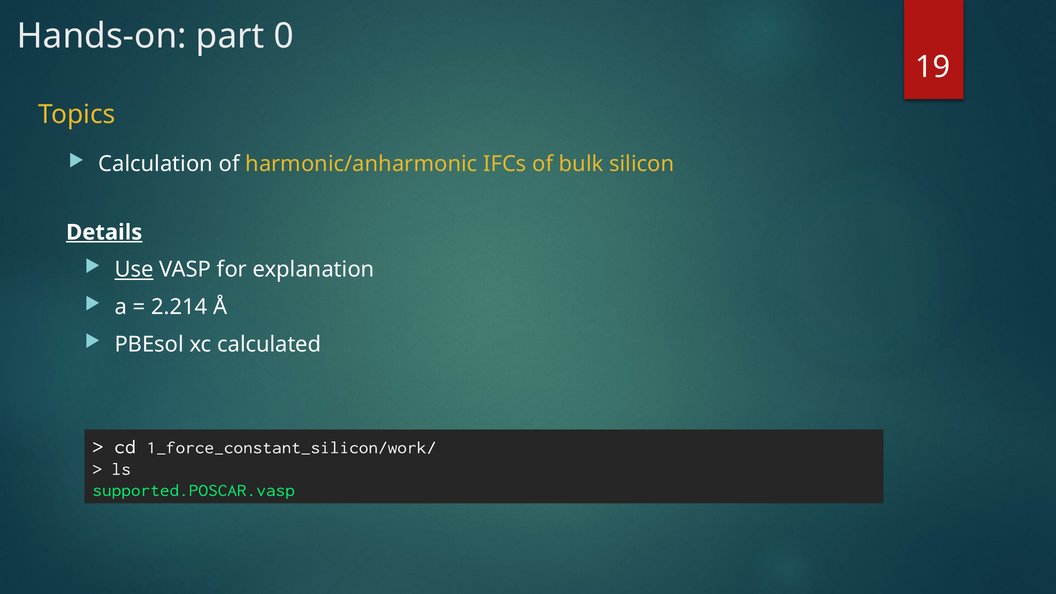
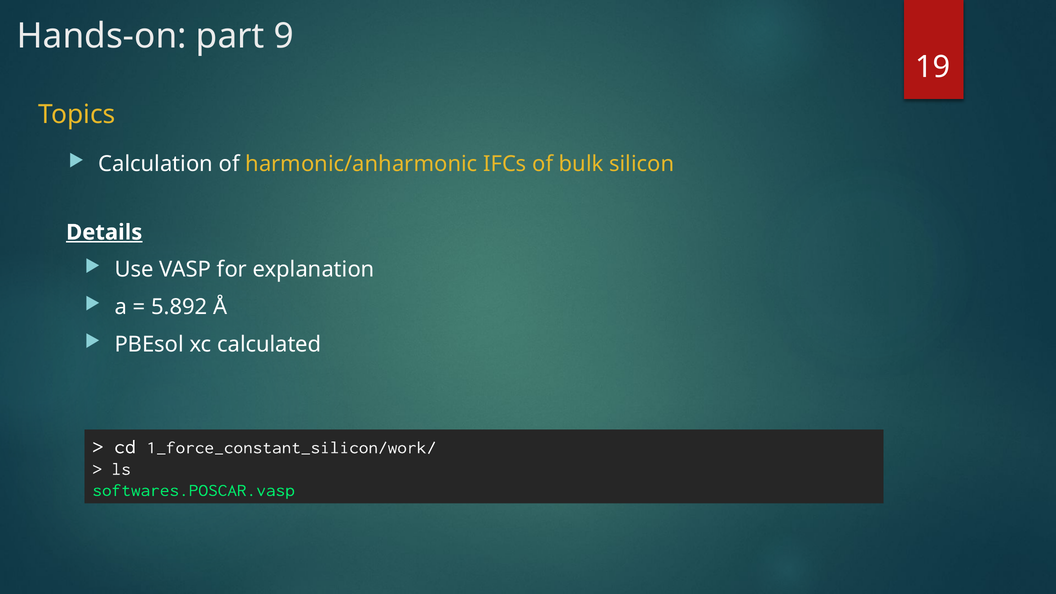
0: 0 -> 9
Use underline: present -> none
2.214: 2.214 -> 5.892
supported.POSCAR.vasp: supported.POSCAR.vasp -> softwares.POSCAR.vasp
